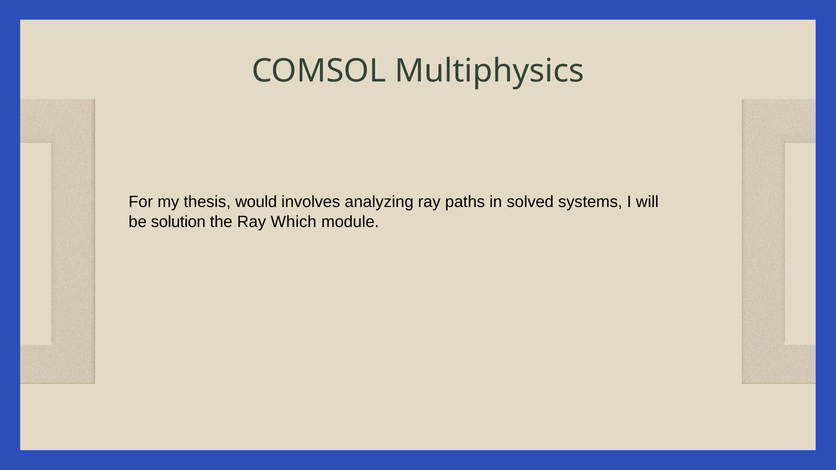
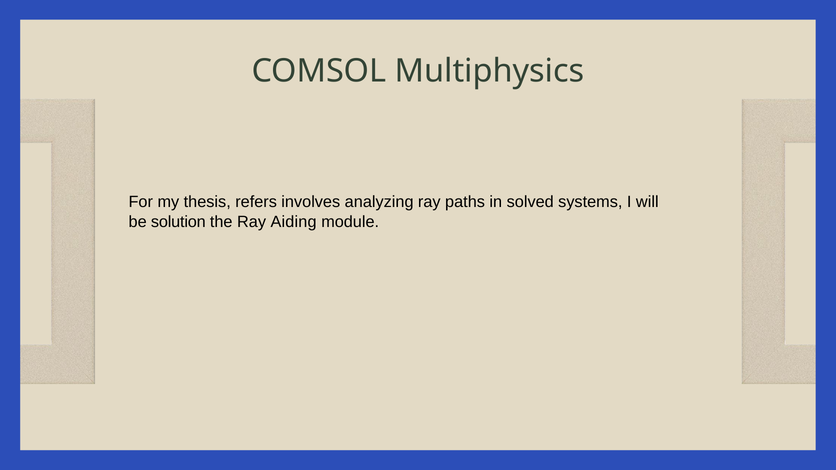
would: would -> refers
Which: Which -> Aiding
